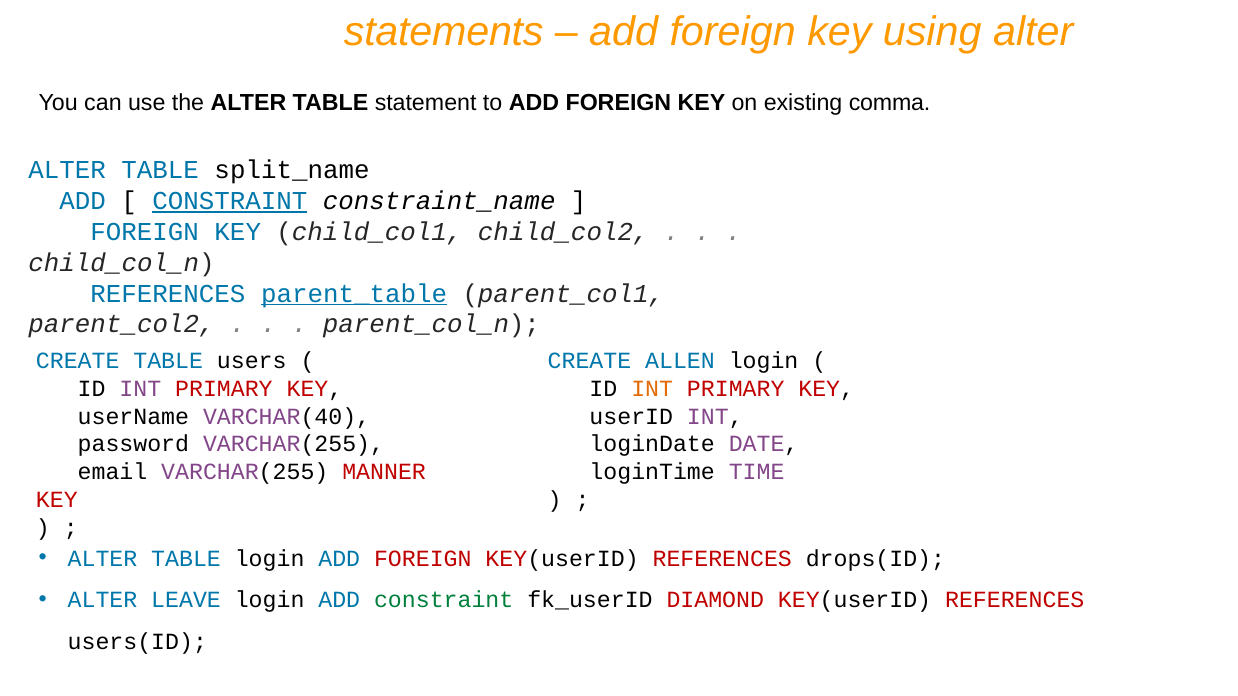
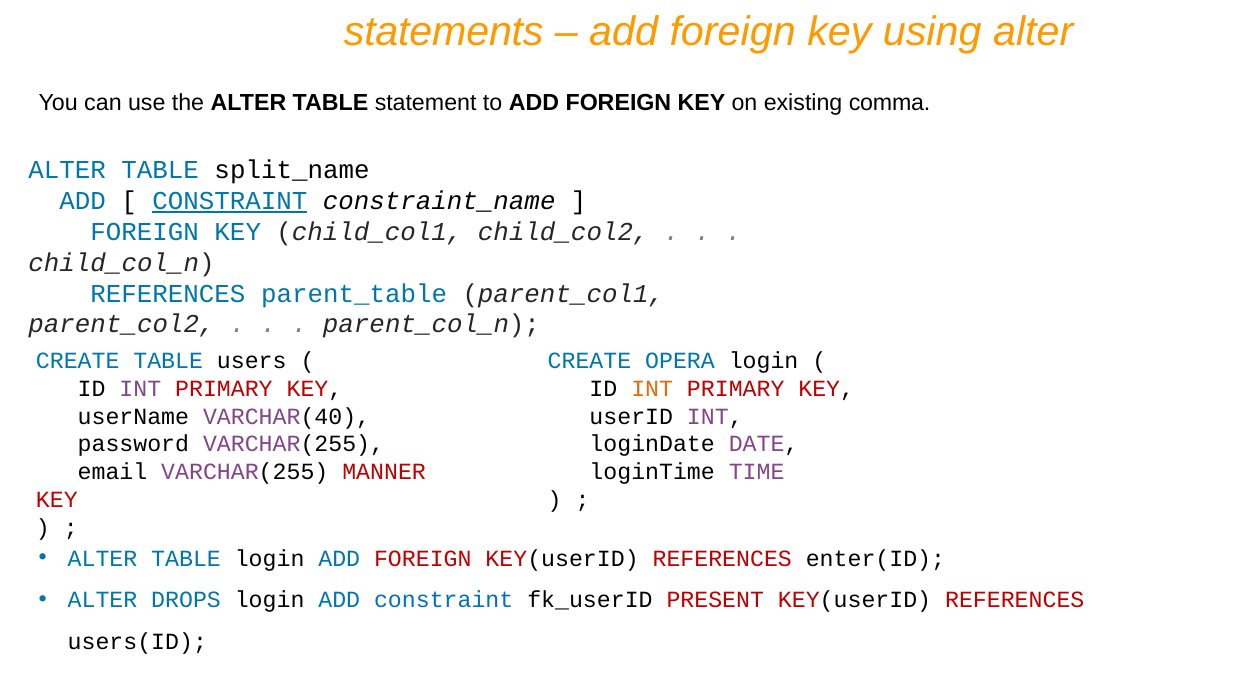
parent_table underline: present -> none
ALLEN: ALLEN -> OPERA
drops(ID: drops(ID -> enter(ID
LEAVE: LEAVE -> DROPS
constraint at (444, 601) colour: green -> blue
DIAMOND: DIAMOND -> PRESENT
